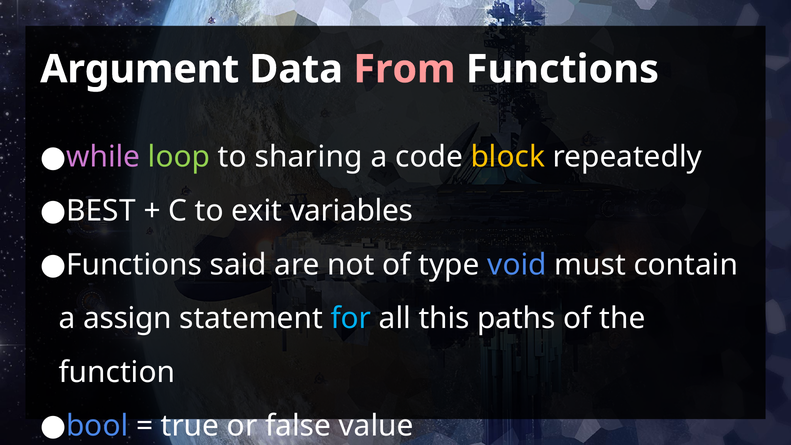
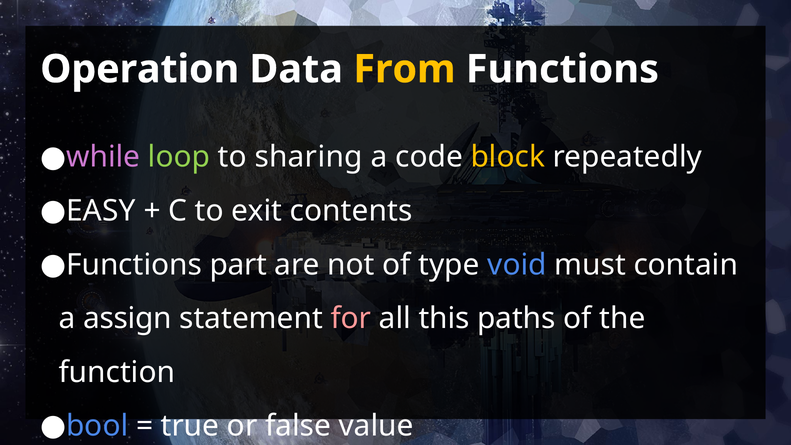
Argument: Argument -> Operation
From colour: pink -> yellow
BEST: BEST -> EASY
variables: variables -> contents
said: said -> part
for colour: light blue -> pink
